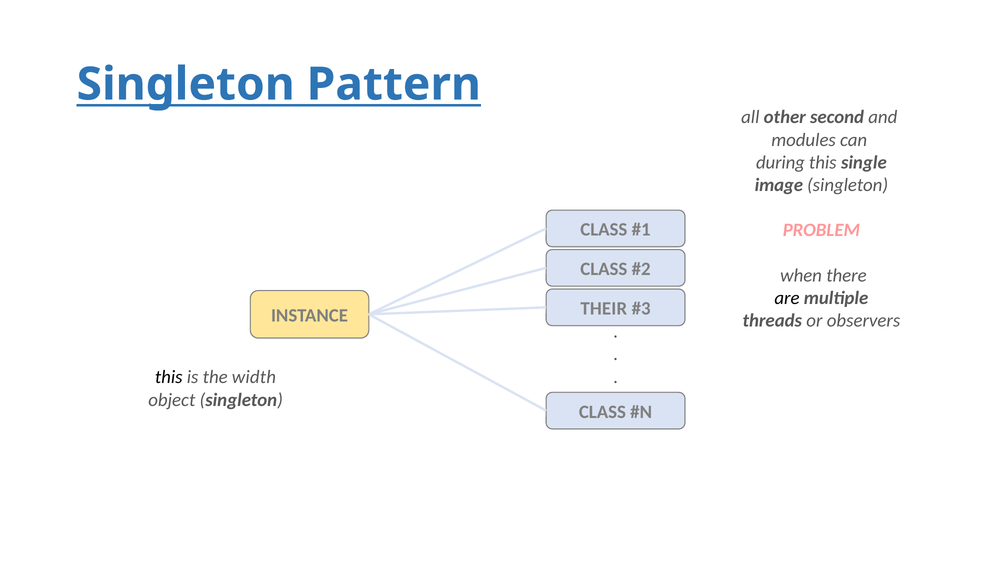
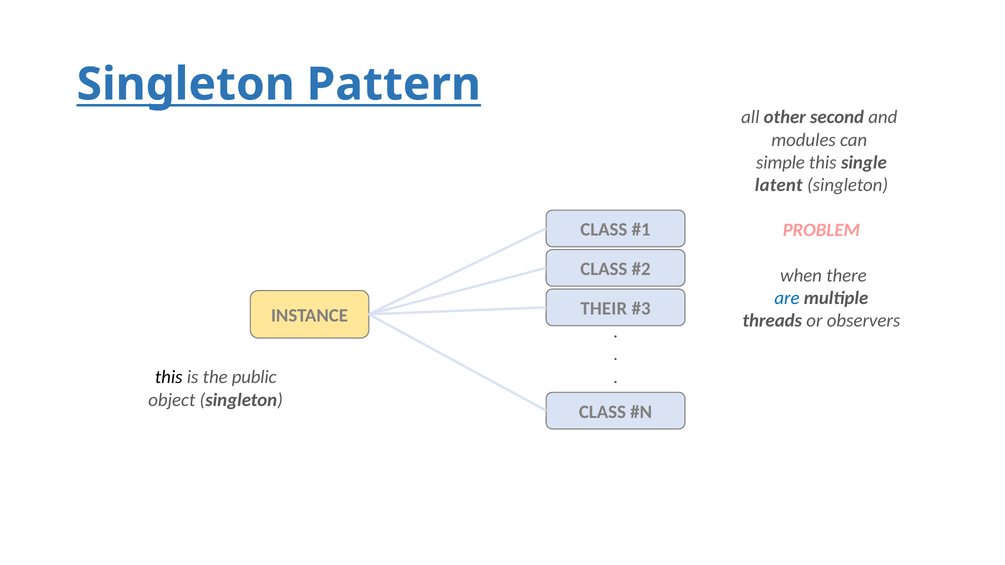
during: during -> simple
image: image -> latent
are colour: black -> blue
width: width -> public
